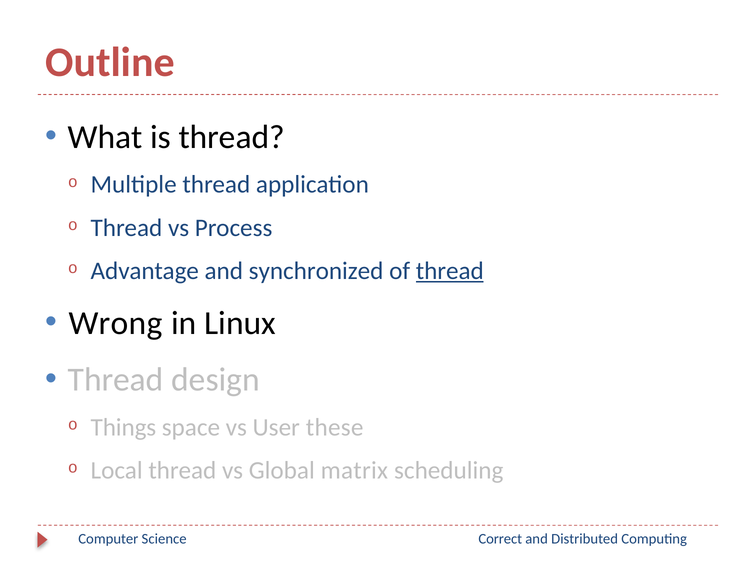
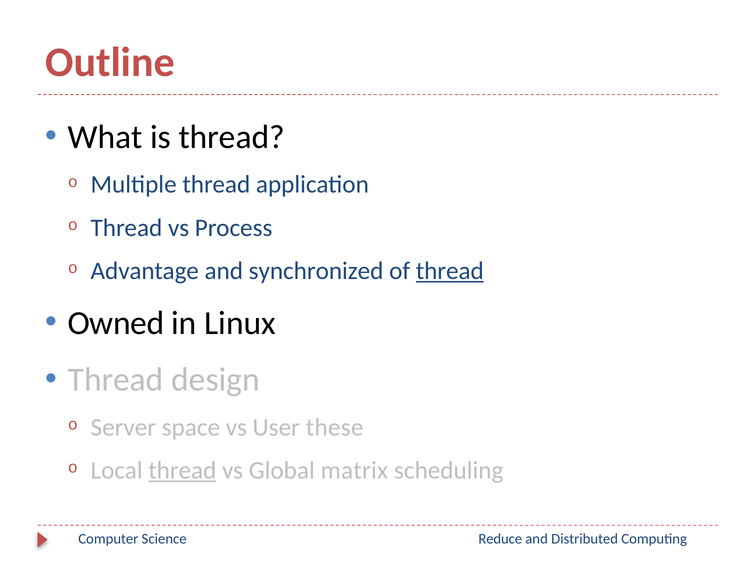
Wrong: Wrong -> Owned
Things: Things -> Server
thread at (182, 470) underline: none -> present
Correct: Correct -> Reduce
